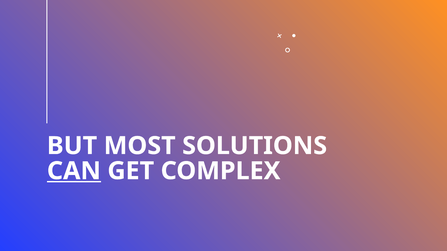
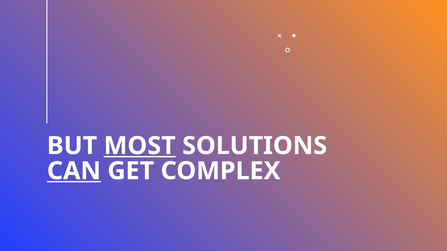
MOST underline: none -> present
